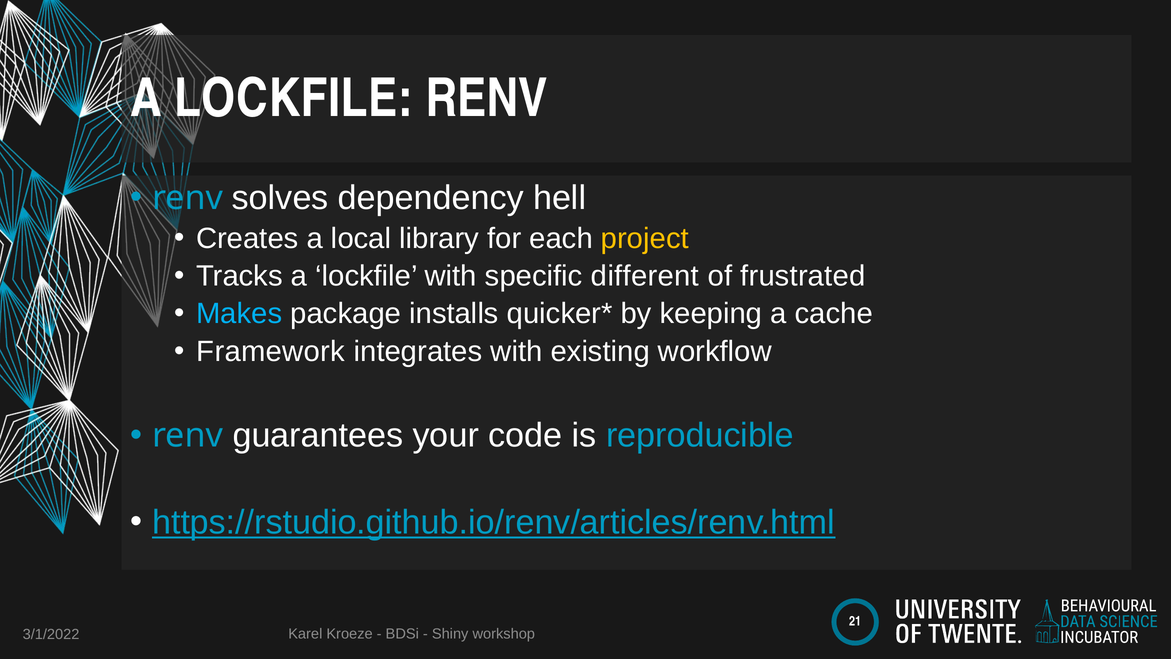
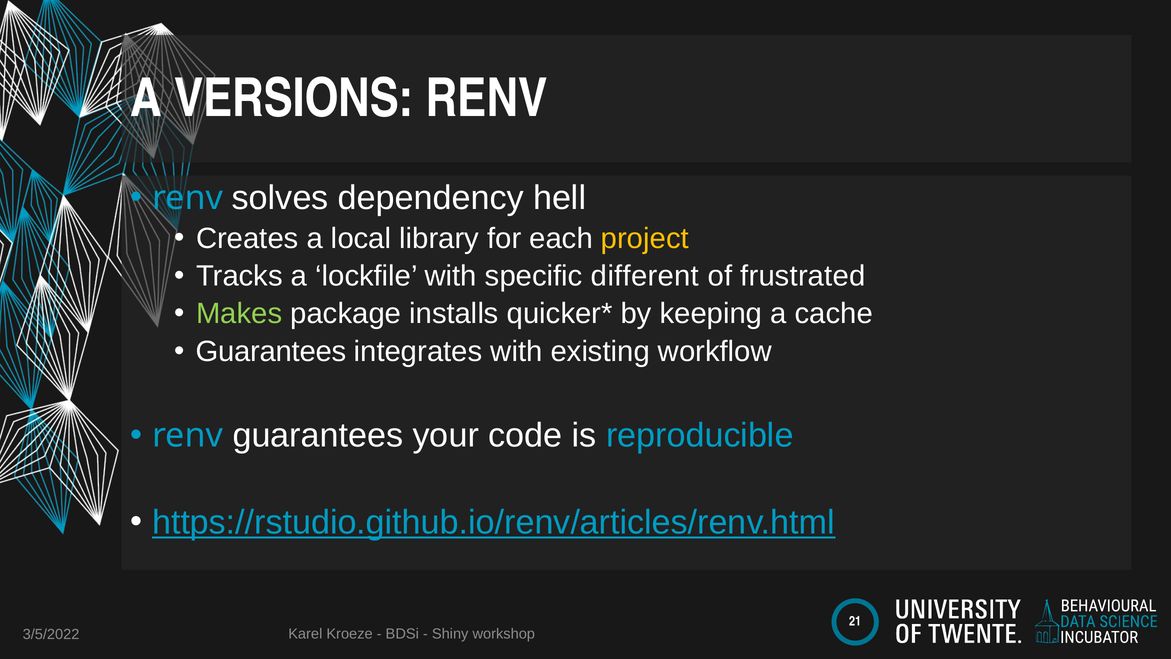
LOCKFILE at (293, 98): LOCKFILE -> VERSIONS
Makes colour: light blue -> light green
Framework at (271, 351): Framework -> Guarantees
3/1/2022: 3/1/2022 -> 3/5/2022
